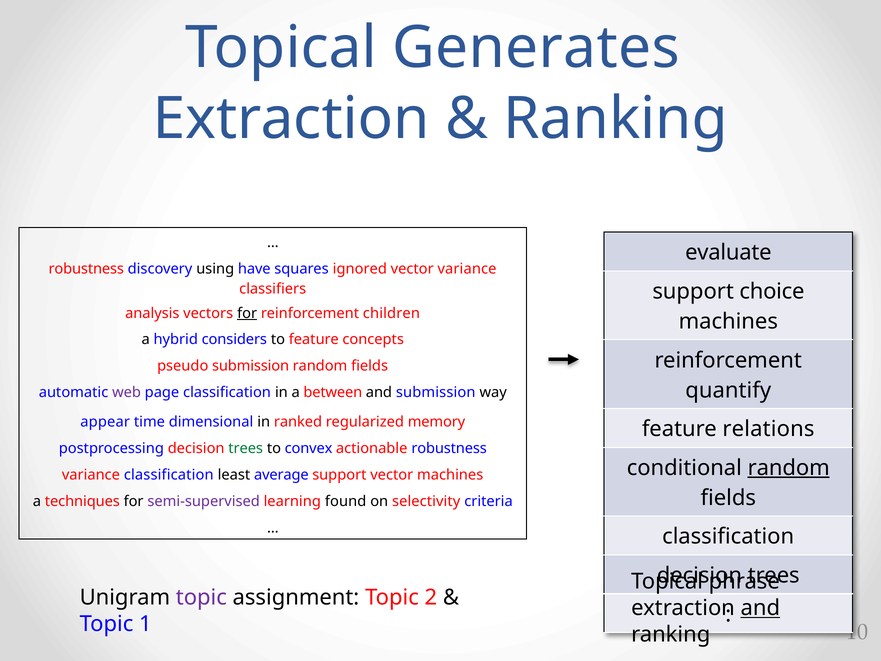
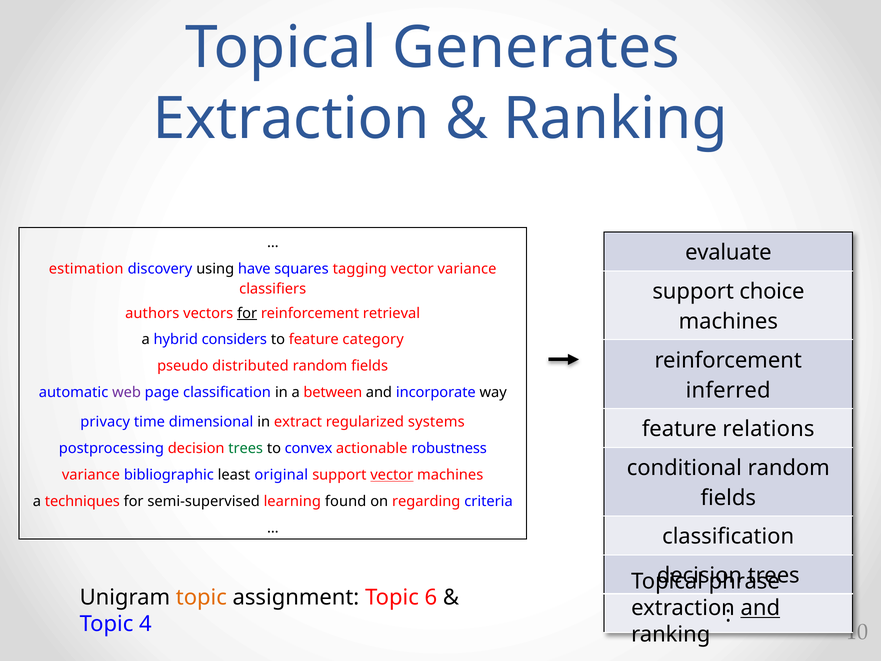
robustness at (86, 269): robustness -> estimation
ignored: ignored -> tagging
analysis: analysis -> authors
children: children -> retrieval
concepts: concepts -> category
pseudo submission: submission -> distributed
quantify: quantify -> inferred
and submission: submission -> incorporate
appear: appear -> privacy
ranked: ranked -> extract
memory: memory -> systems
random at (789, 468) underline: present -> none
variance classification: classification -> bibliographic
average: average -> original
vector at (392, 475) underline: none -> present
semi-supervised colour: purple -> black
selectivity: selectivity -> regarding
topic at (201, 597) colour: purple -> orange
2: 2 -> 6
1: 1 -> 4
